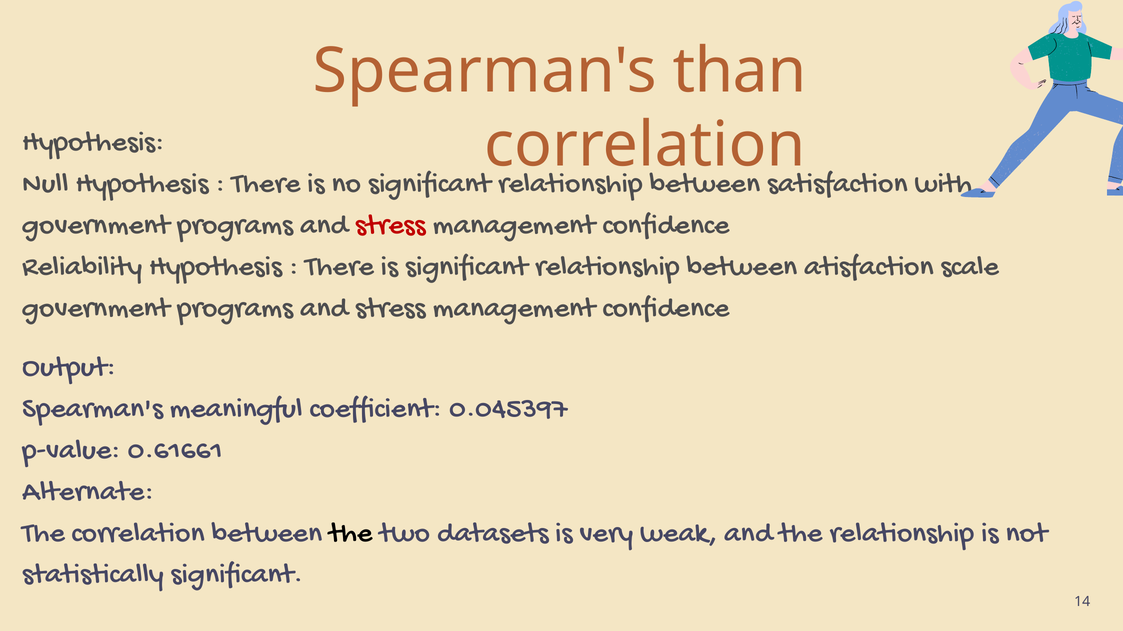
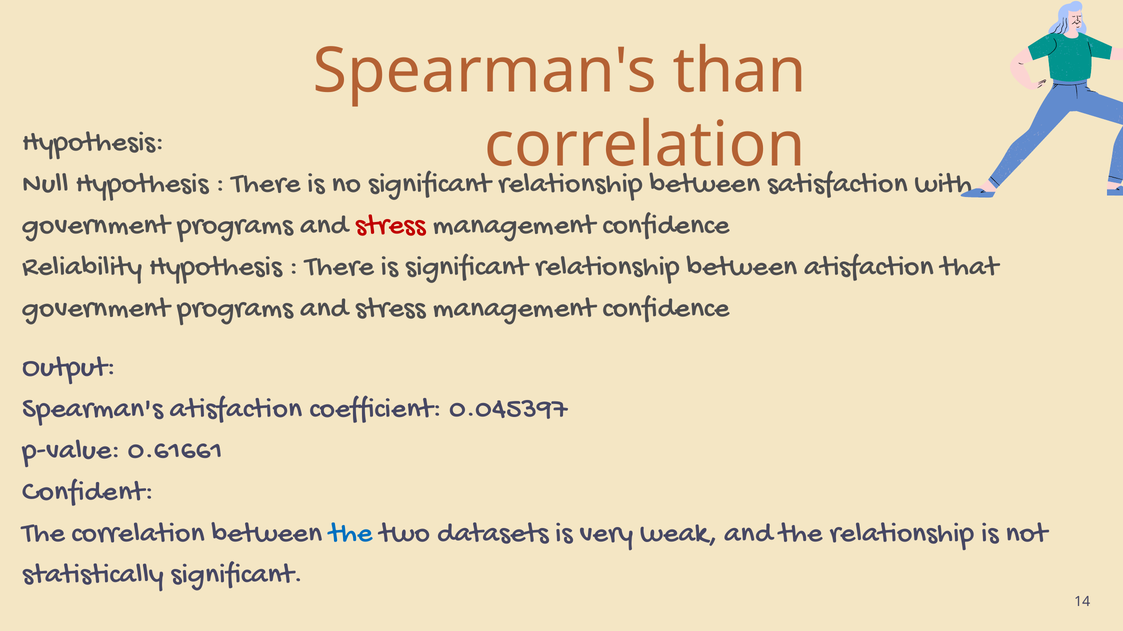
scale: scale -> that
Spearman's meaningful: meaningful -> atisfaction
Alternate: Alternate -> Confident
the at (351, 531) colour: black -> blue
